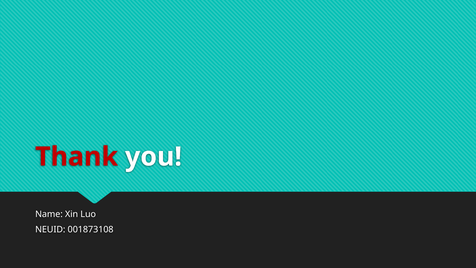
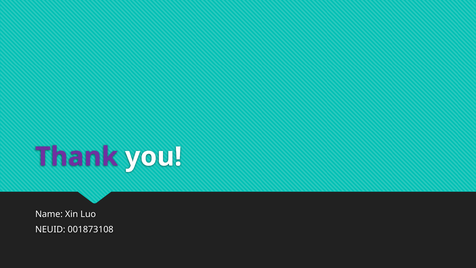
Thank colour: red -> purple
